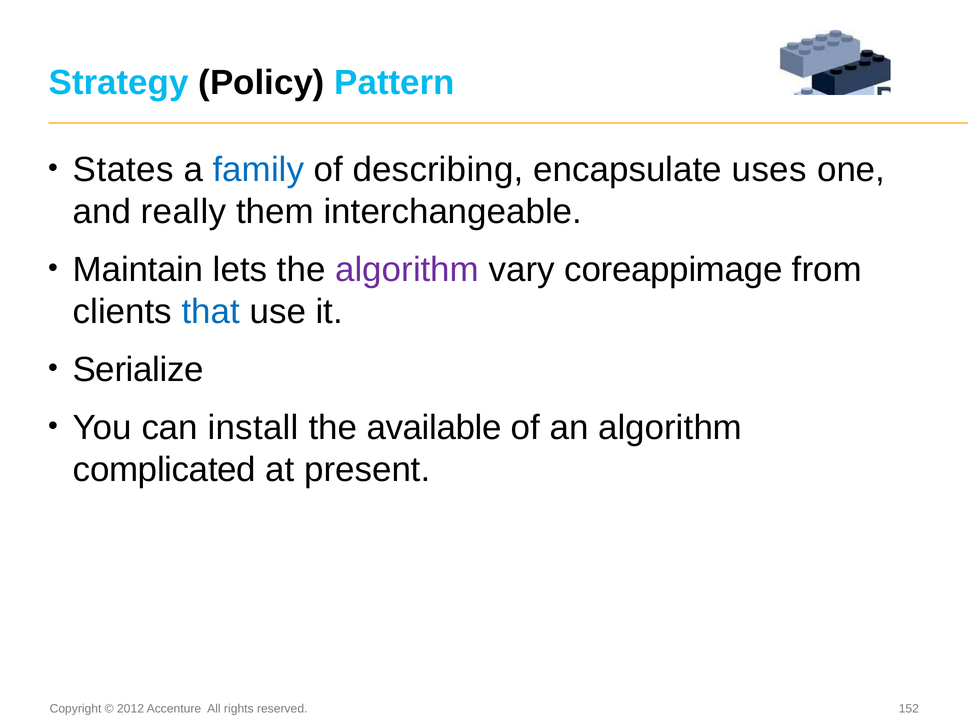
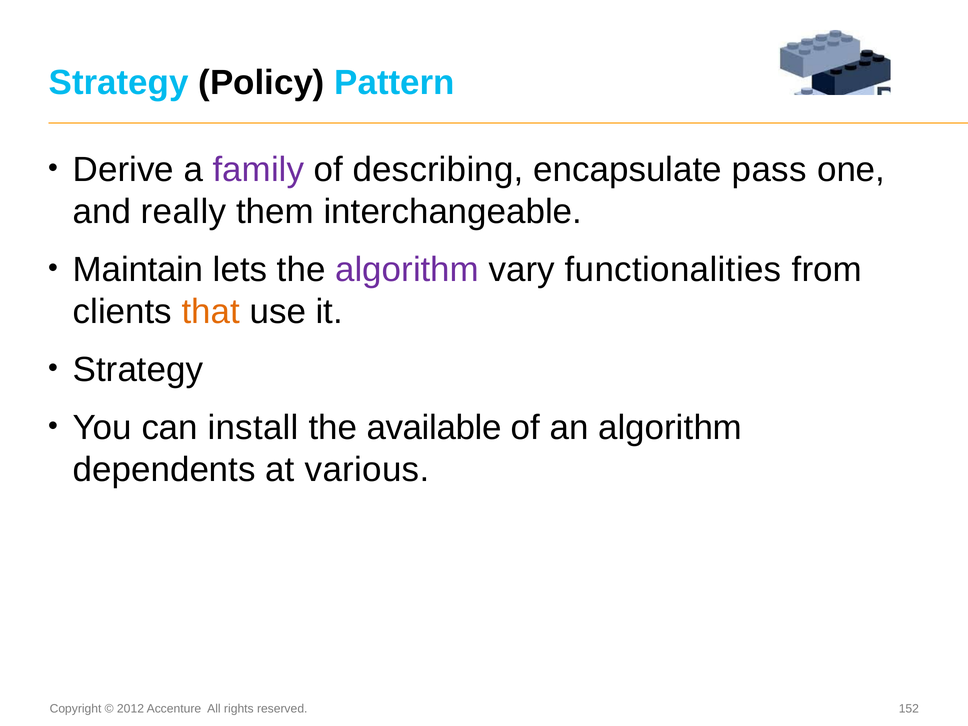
States: States -> Derive
family colour: blue -> purple
uses: uses -> pass
coreappimage: coreappimage -> functionalities
that colour: blue -> orange
Serialize at (138, 370): Serialize -> Strategy
complicated: complicated -> dependents
present: present -> various
